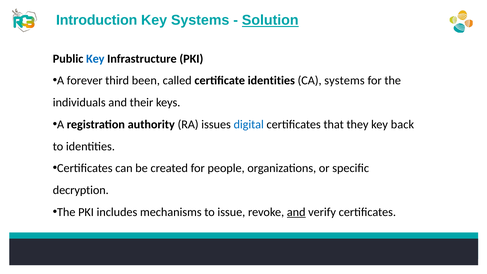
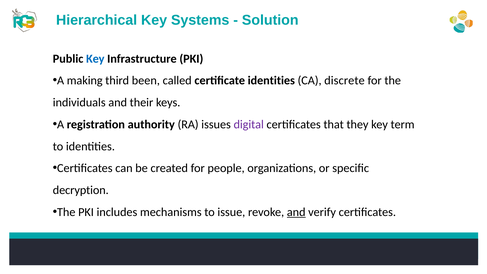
Introduction: Introduction -> Hierarchical
Solution underline: present -> none
forever: forever -> making
CA systems: systems -> discrete
digital colour: blue -> purple
back: back -> term
